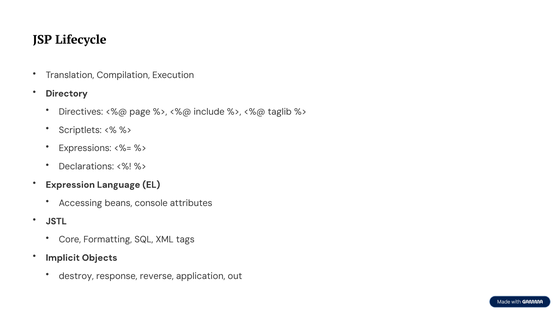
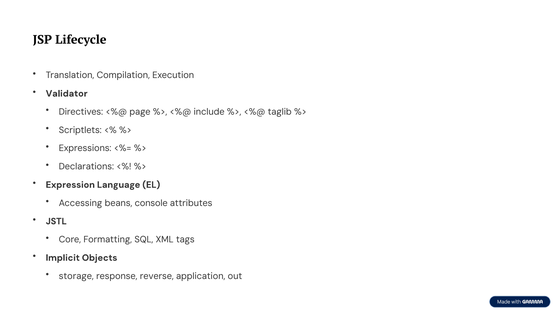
Directory: Directory -> Validator
destroy: destroy -> storage
